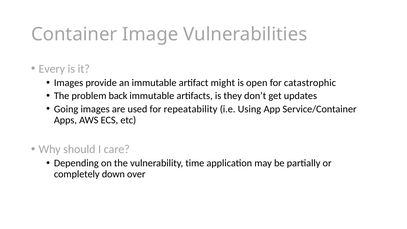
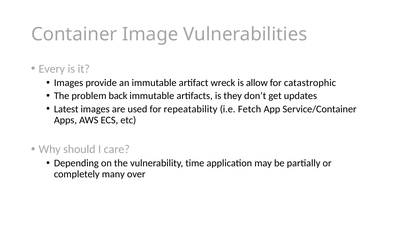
might: might -> wreck
open: open -> allow
Going: Going -> Latest
Using: Using -> Fetch
down: down -> many
